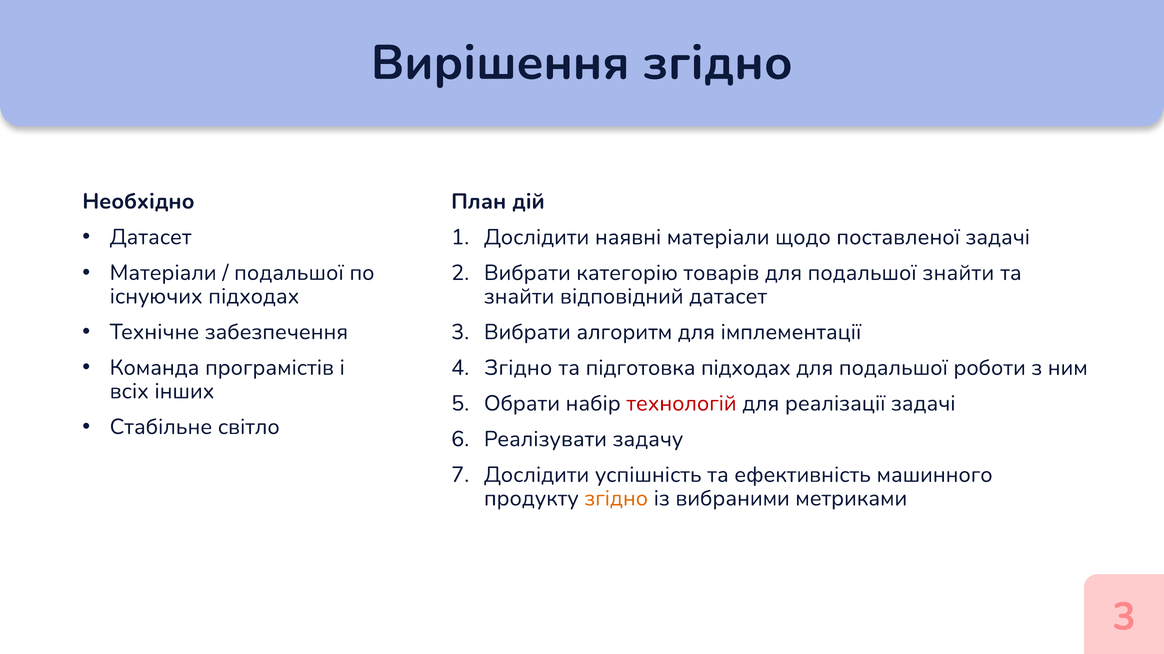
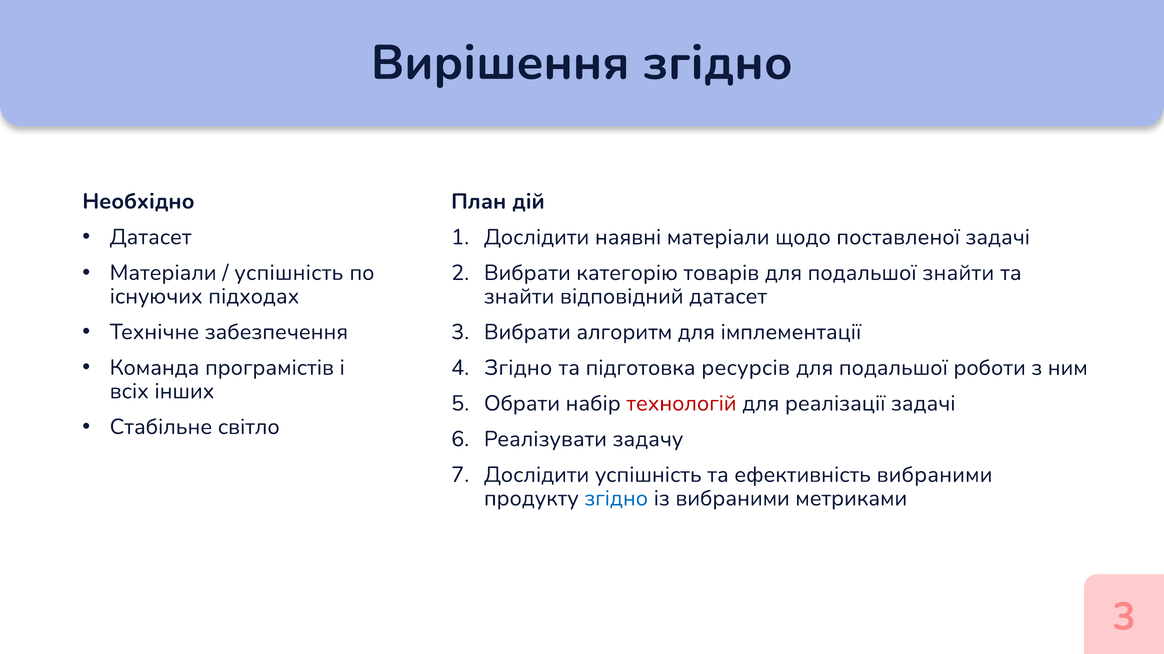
подальшої at (289, 273): подальшої -> успішність
підготовка підходах: підходах -> ресурсів
ефективність машинного: машинного -> вибраними
згідно at (616, 499) colour: orange -> blue
